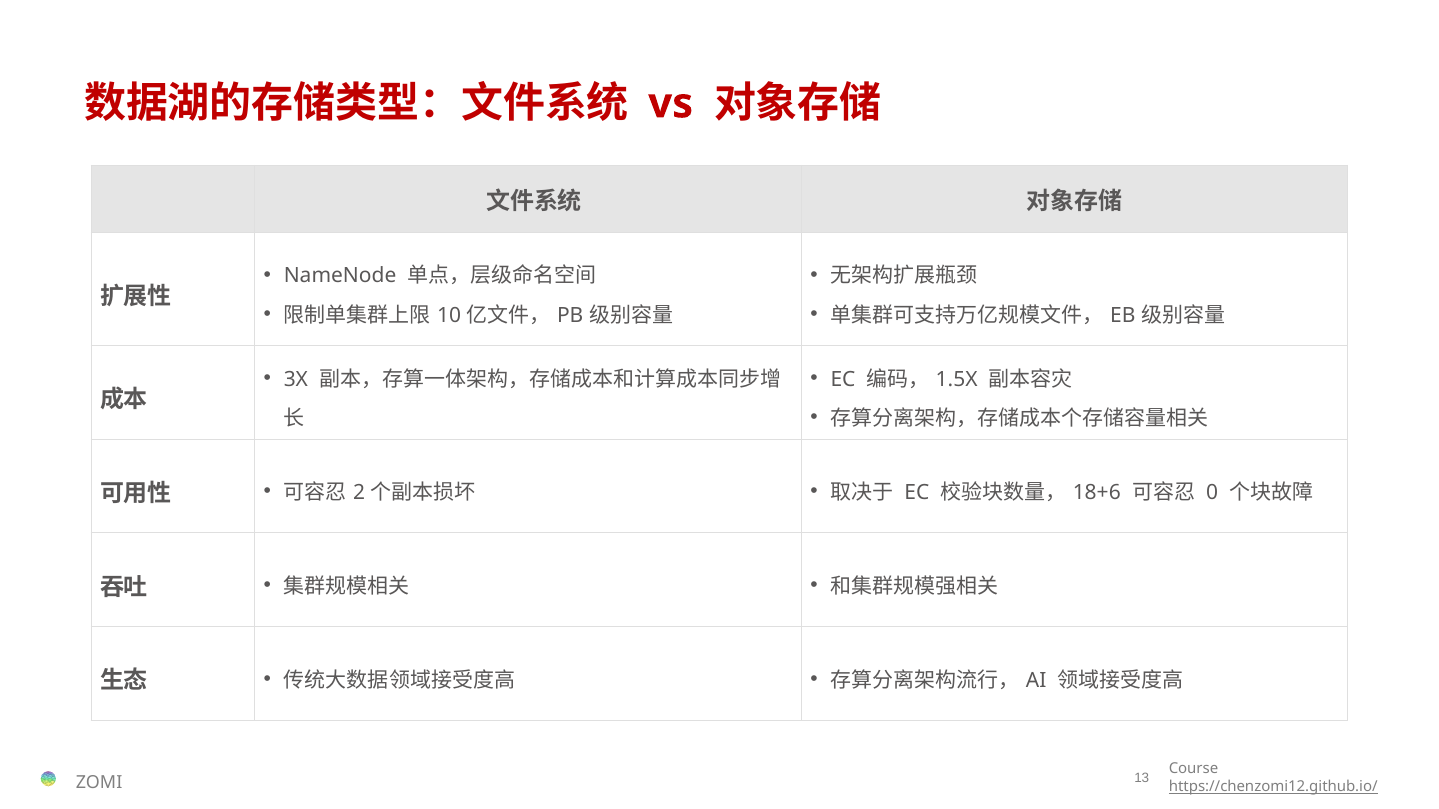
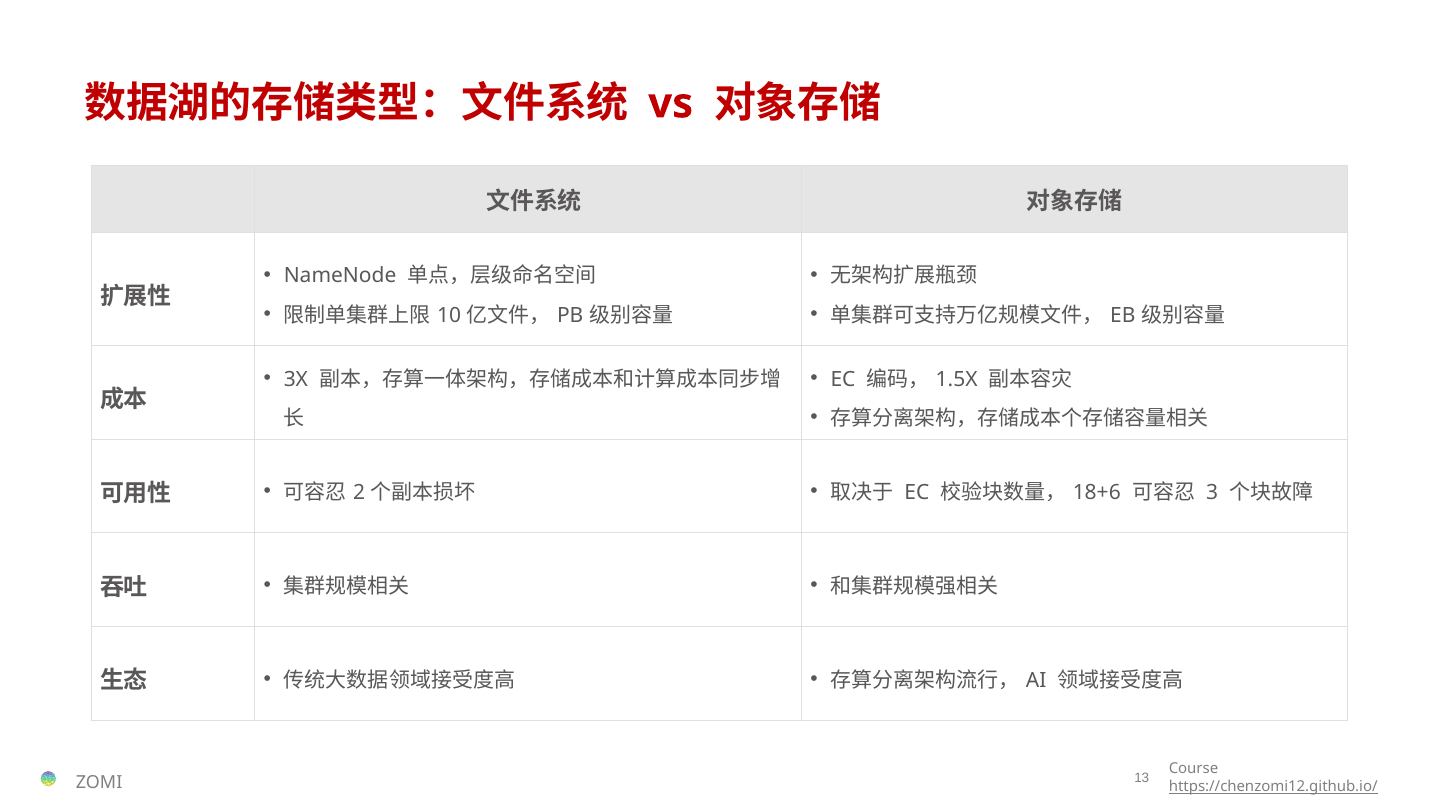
0: 0 -> 3
